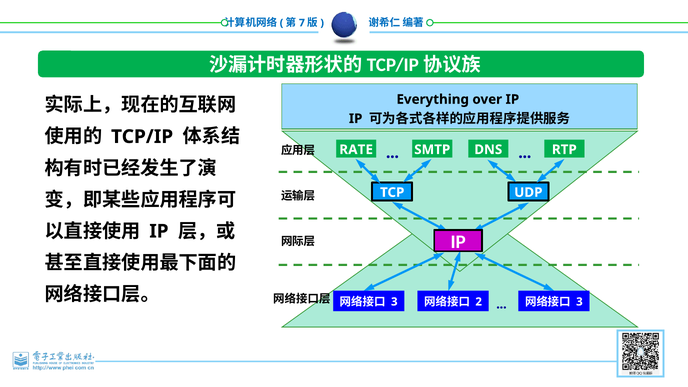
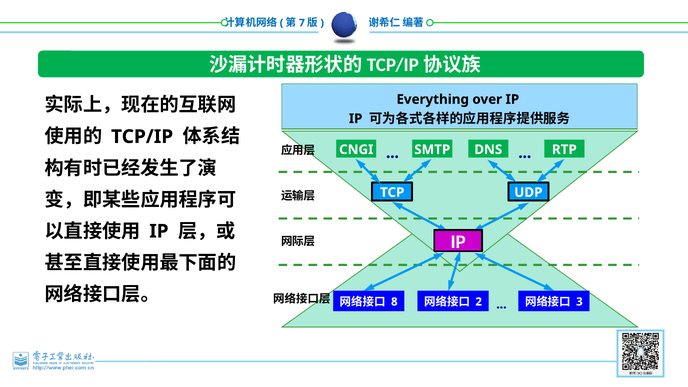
RATE: RATE -> CNGI
3 at (394, 302): 3 -> 8
